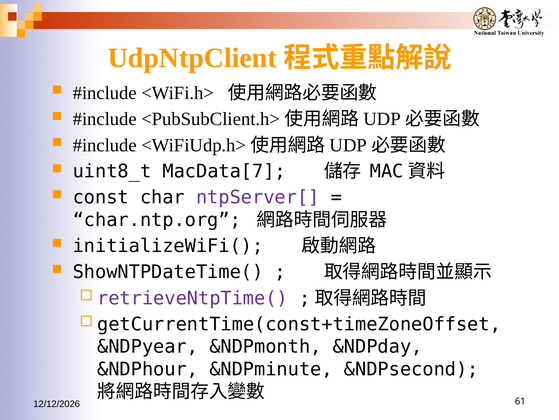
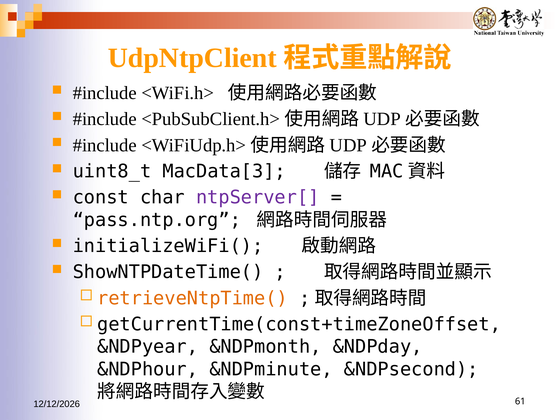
MacData[7: MacData[7 -> MacData[3
char.ntp.org: char.ntp.org -> pass.ntp.org
retrieveNtpTime( colour: purple -> orange
